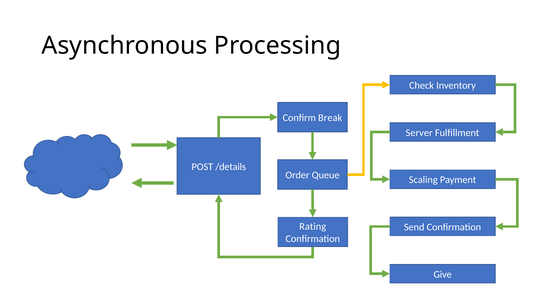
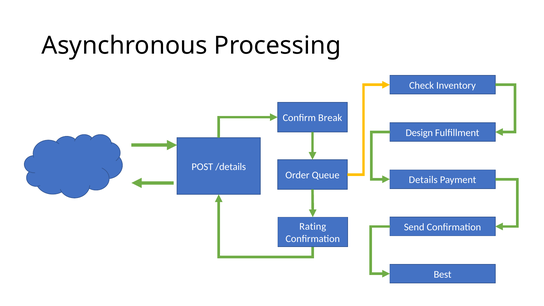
Server: Server -> Design
Scaling: Scaling -> Details
Give: Give -> Best
